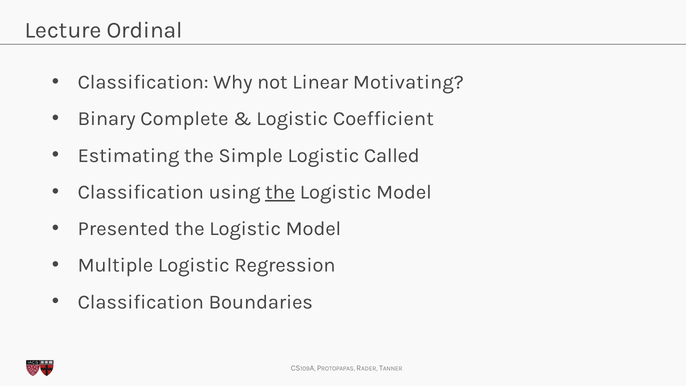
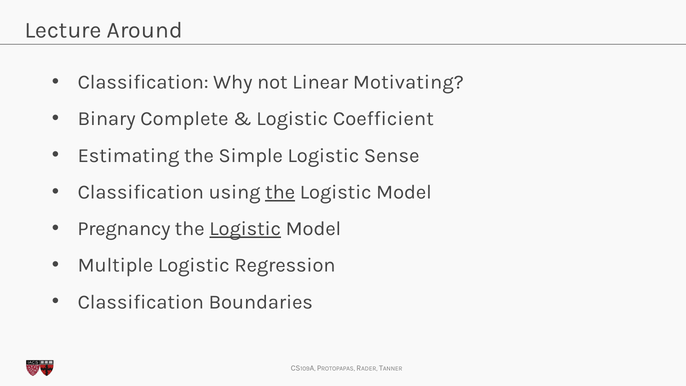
Ordinal: Ordinal -> Around
Called: Called -> Sense
Presented: Presented -> Pregnancy
Logistic at (245, 229) underline: none -> present
